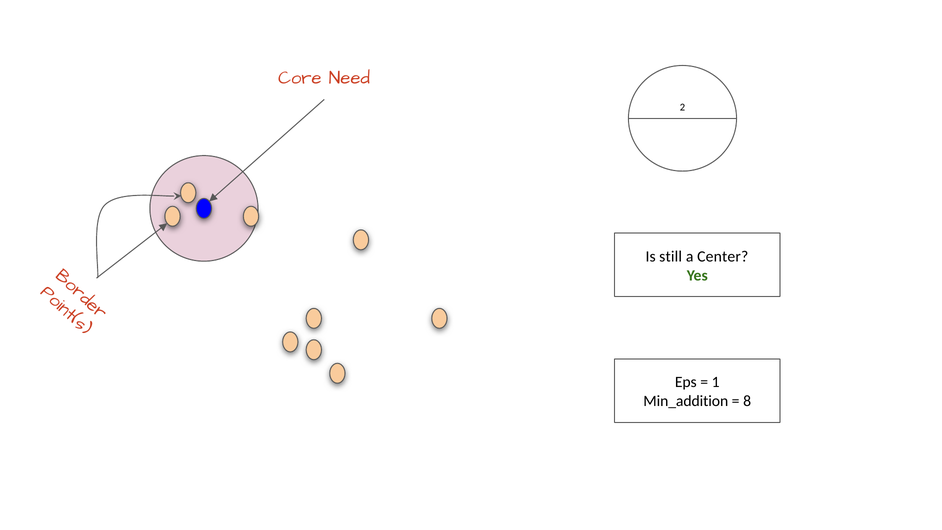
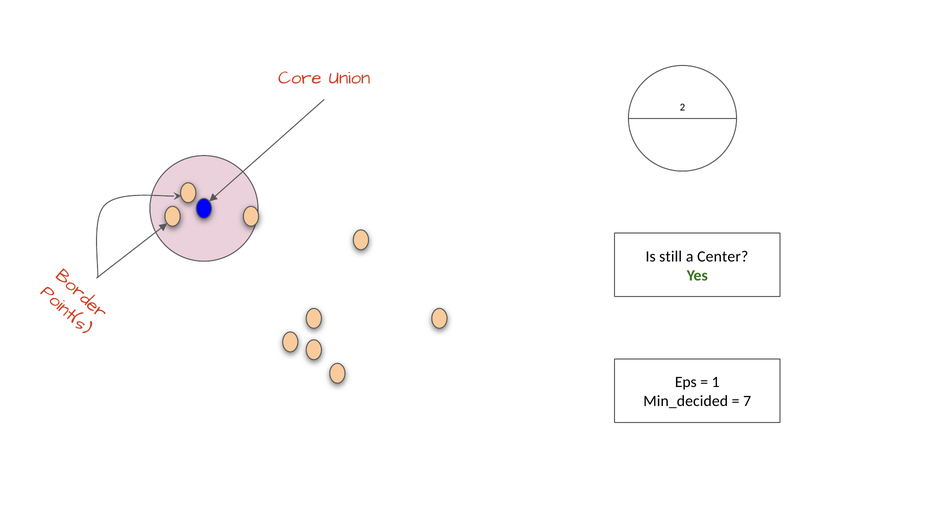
Need: Need -> Union
Min_addition: Min_addition -> Min_decided
8: 8 -> 7
